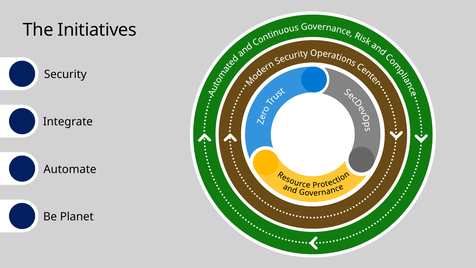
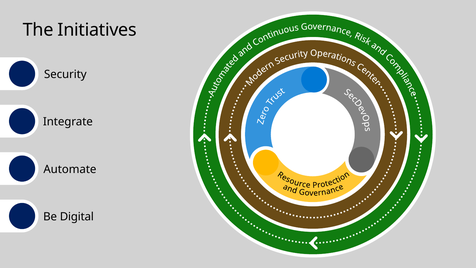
Planet: Planet -> Digital
